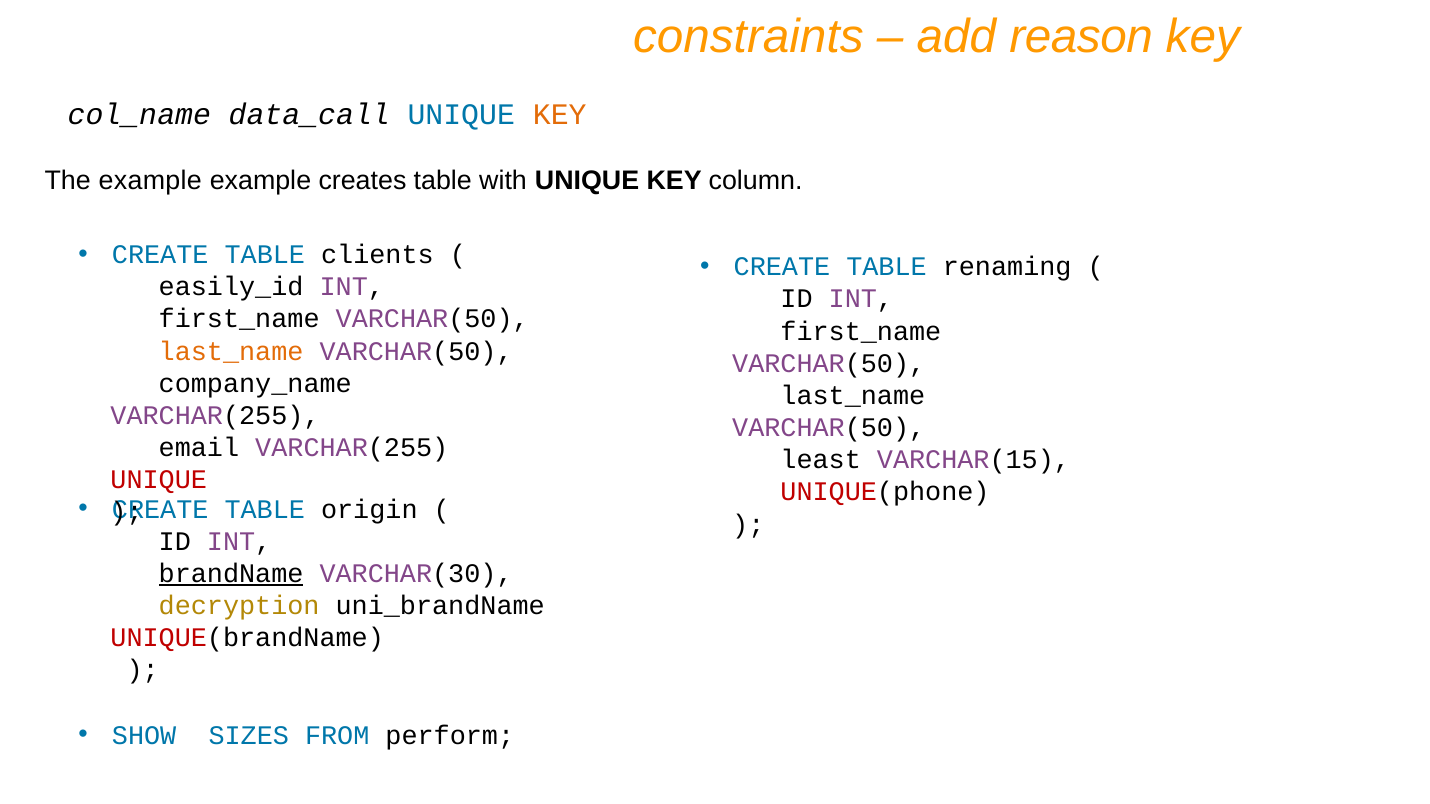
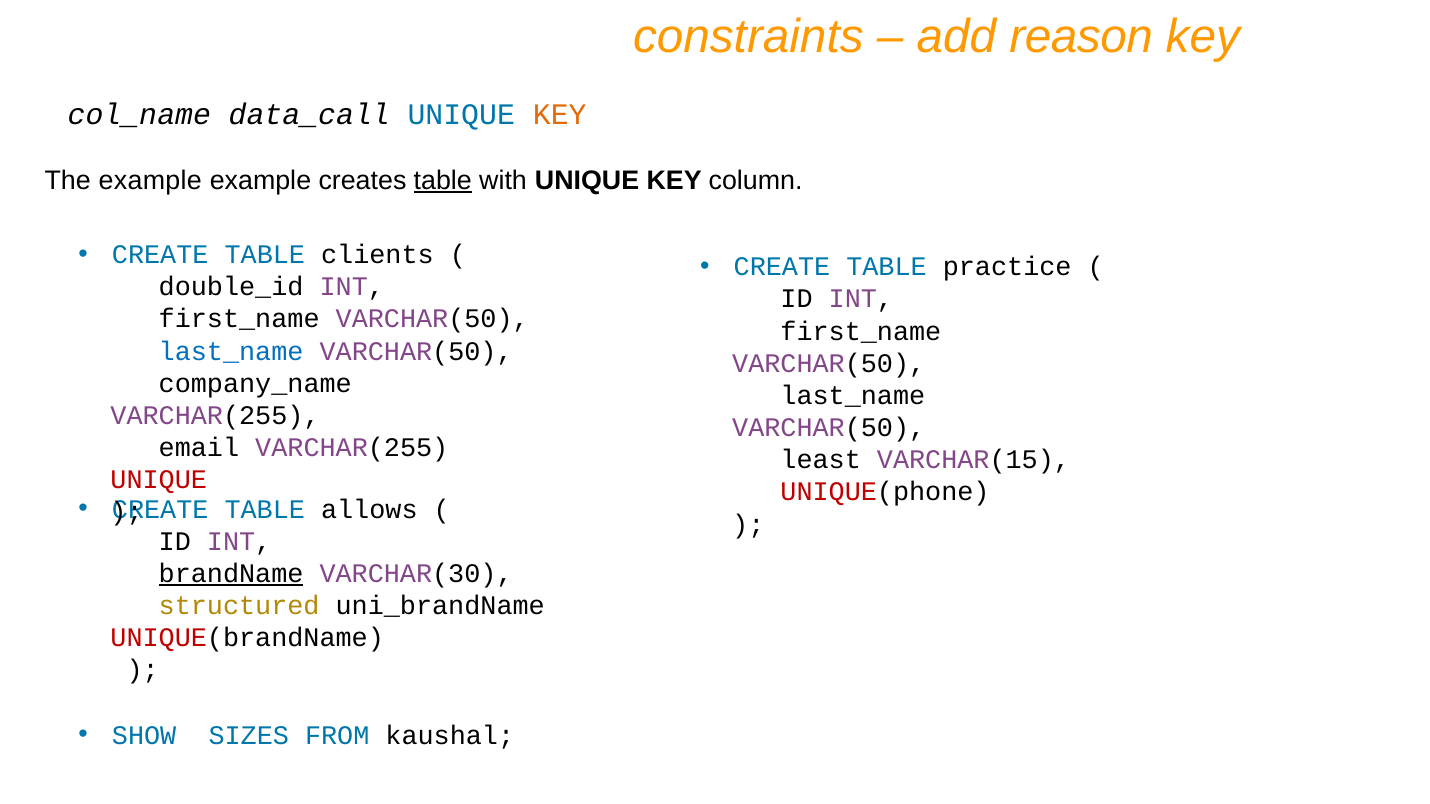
table at (443, 180) underline: none -> present
renaming: renaming -> practice
easily_id: easily_id -> double_id
last_name at (231, 351) colour: orange -> blue
origin: origin -> allows
decryption: decryption -> structured
perform: perform -> kaushal
